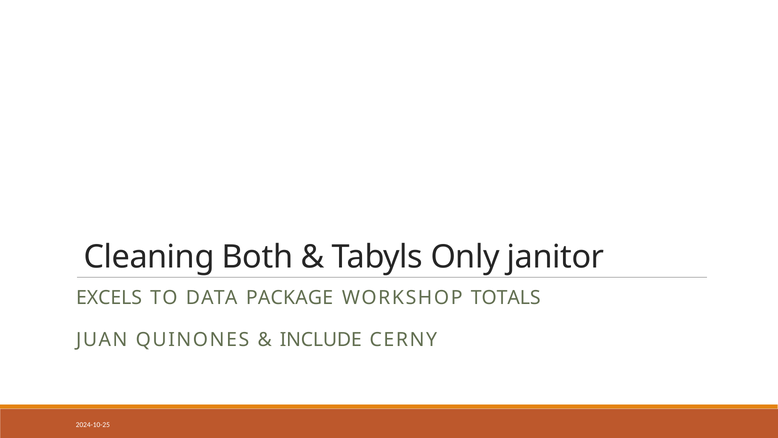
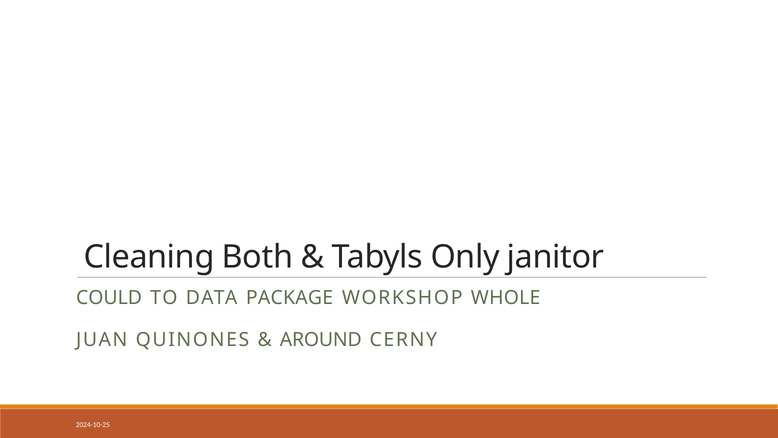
EXCELS: EXCELS -> COULD
TOTALS: TOTALS -> WHOLE
INCLUDE: INCLUDE -> AROUND
